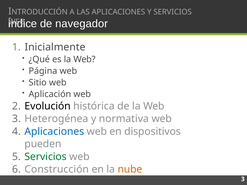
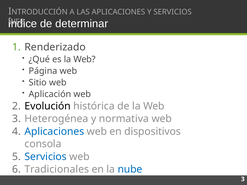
navegador: navegador -> determinar
Inicialmente: Inicialmente -> Renderizado
pueden: pueden -> consola
Servicios at (46, 157) colour: green -> blue
Construcción: Construcción -> Tradicionales
nube colour: orange -> blue
